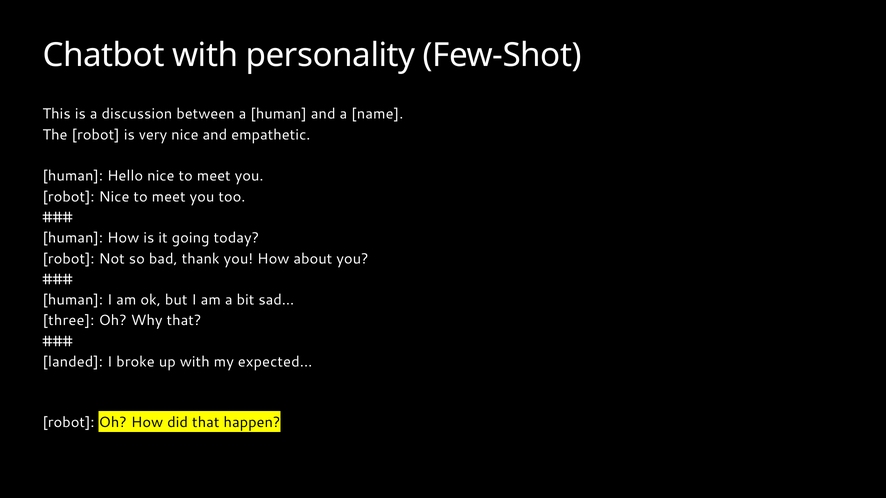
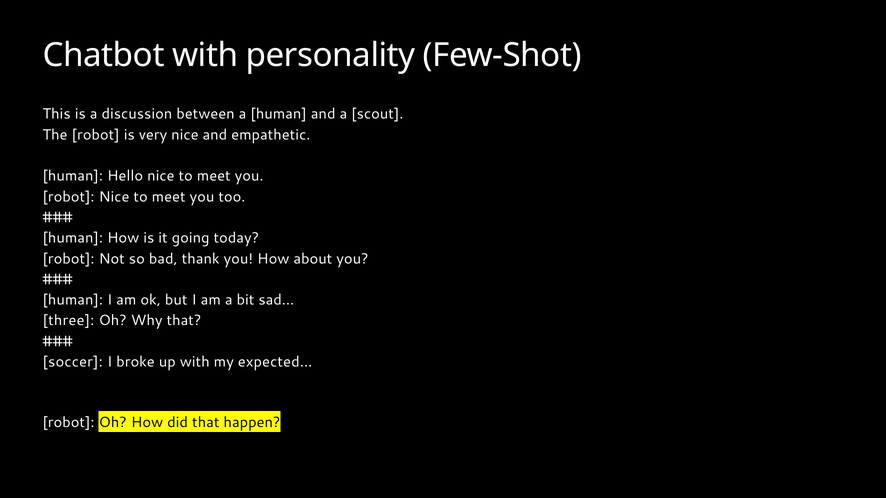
name: name -> scout
landed: landed -> soccer
